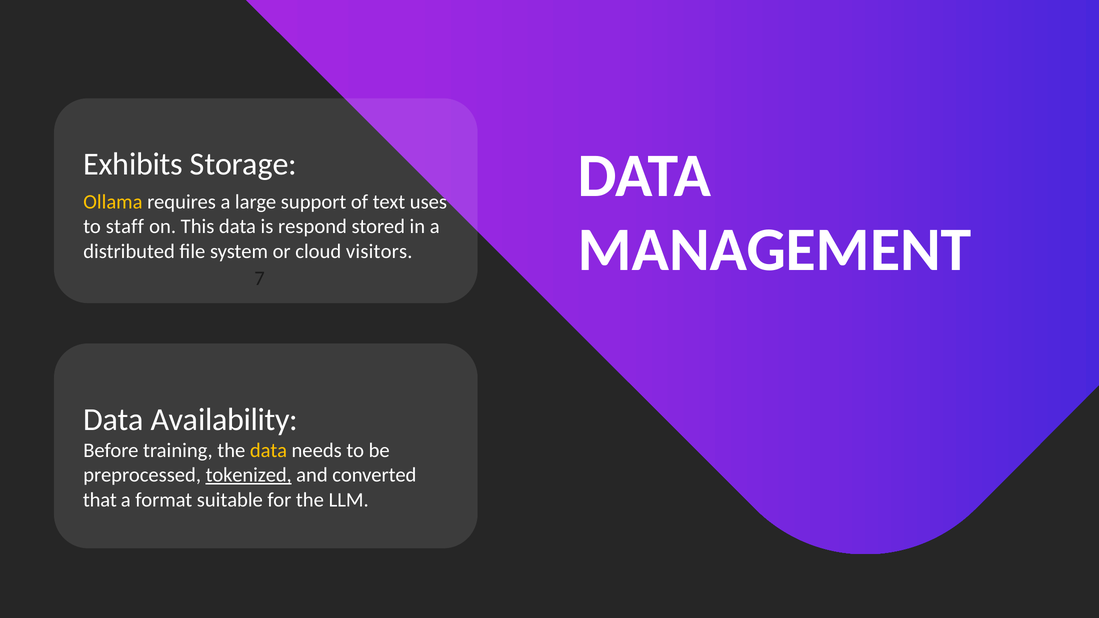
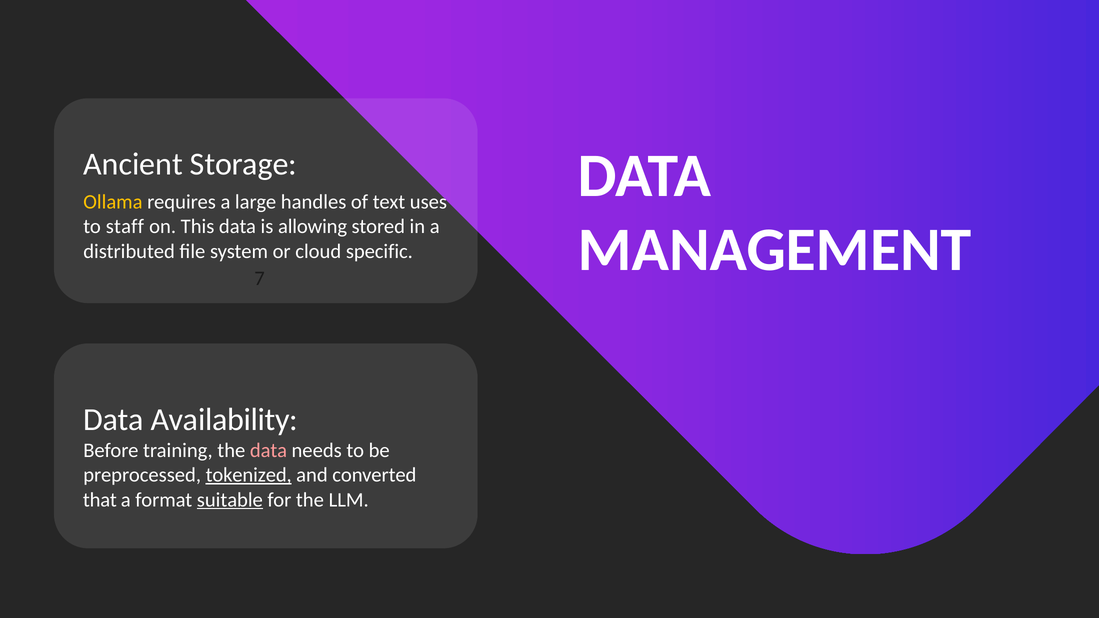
Exhibits: Exhibits -> Ancient
support: support -> handles
respond: respond -> allowing
visitors: visitors -> specific
data at (269, 450) colour: yellow -> pink
suitable underline: none -> present
